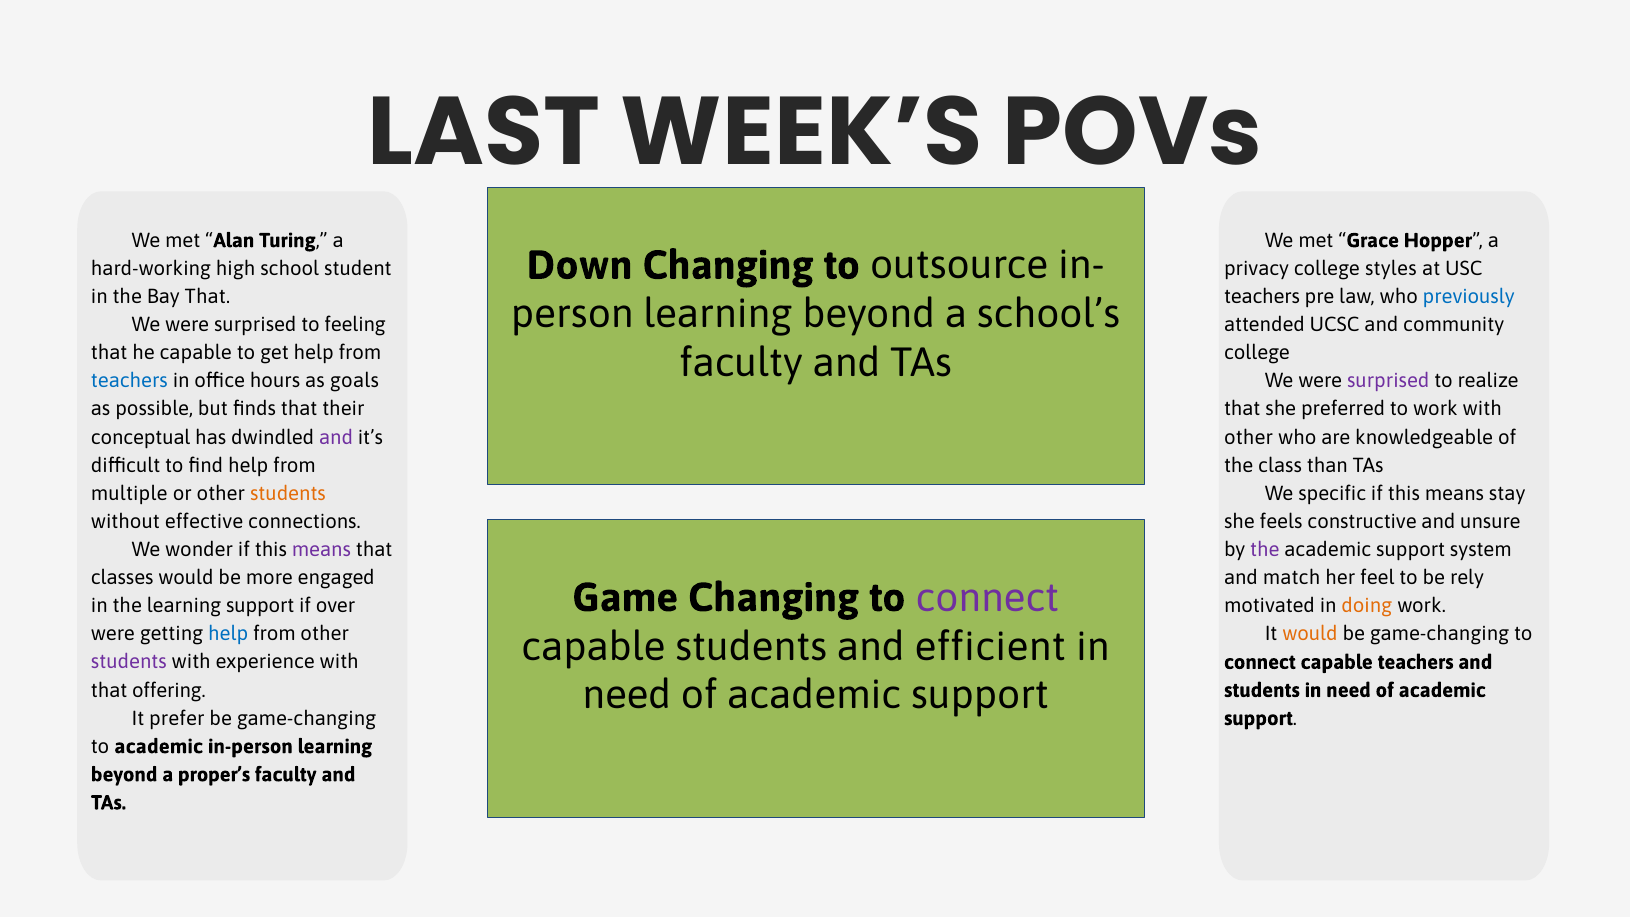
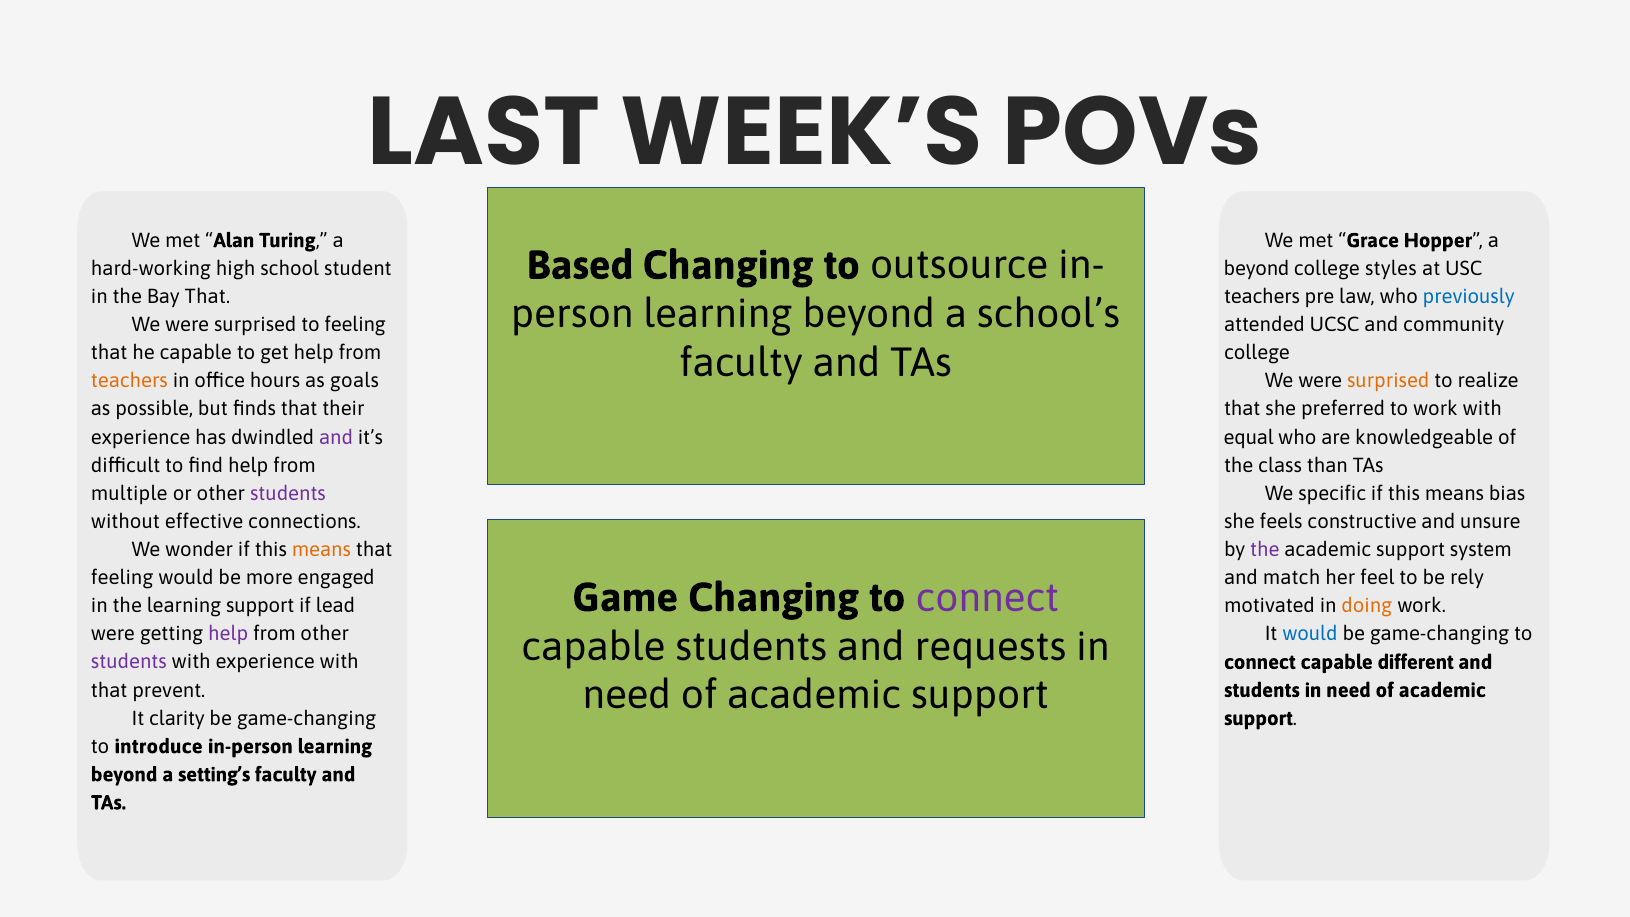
Down: Down -> Based
privacy at (1256, 269): privacy -> beyond
teachers at (129, 381) colour: blue -> orange
surprised at (1388, 381) colour: purple -> orange
conceptual at (141, 437): conceptual -> experience
other at (1249, 437): other -> equal
students at (288, 493) colour: orange -> purple
stay: stay -> bias
means at (321, 550) colour: purple -> orange
classes at (122, 578): classes -> feeling
over: over -> lead
help at (228, 634) colour: blue -> purple
would at (1310, 634) colour: orange -> blue
efficient: efficient -> requests
capable teachers: teachers -> different
offering: offering -> prevent
prefer: prefer -> clarity
to academic: academic -> introduce
proper’s: proper’s -> setting’s
